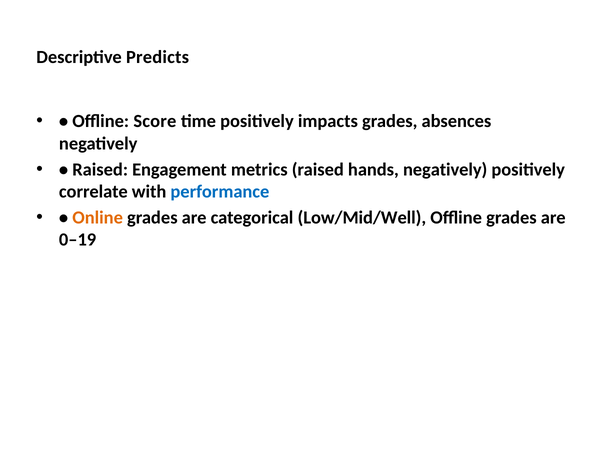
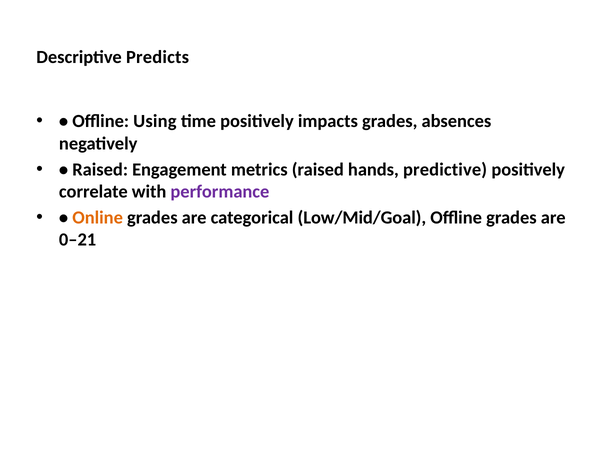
Score: Score -> Using
hands negatively: negatively -> predictive
performance colour: blue -> purple
Low/Mid/Well: Low/Mid/Well -> Low/Mid/Goal
0–19: 0–19 -> 0–21
